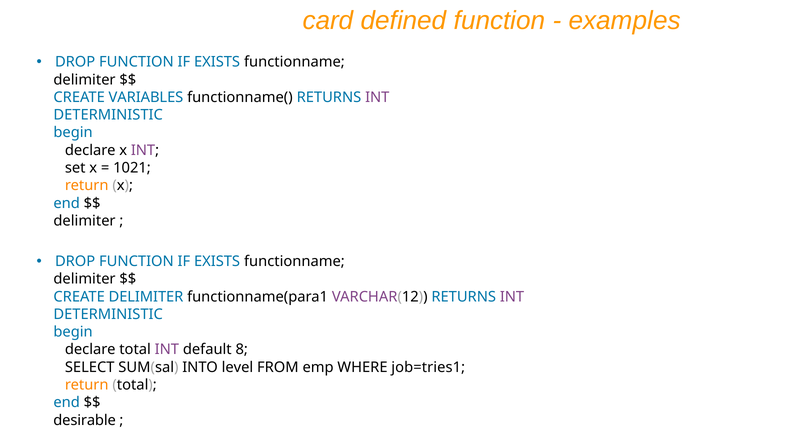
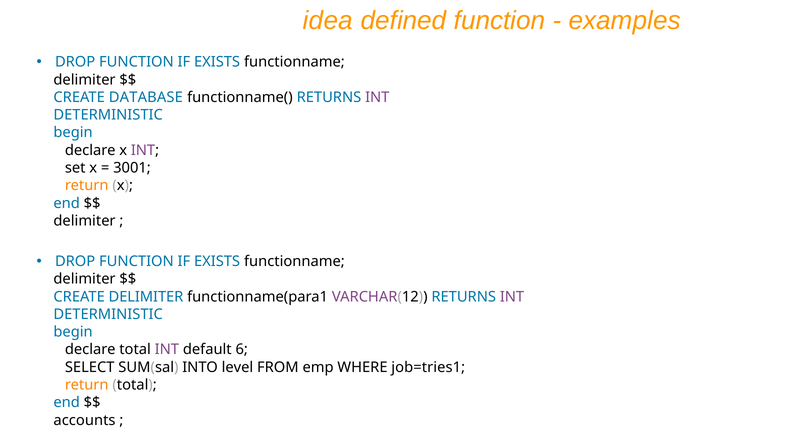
card: card -> idea
VARIABLES: VARIABLES -> DATABASE
1021: 1021 -> 3001
8: 8 -> 6
desirable: desirable -> accounts
